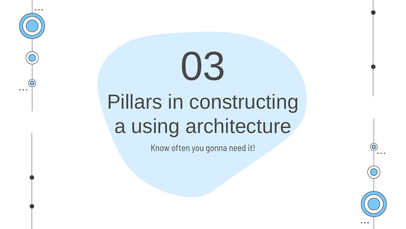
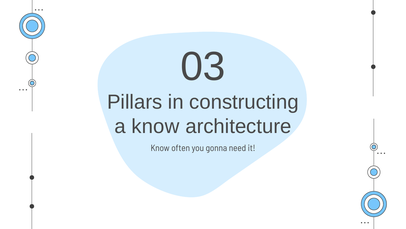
a using: using -> know
